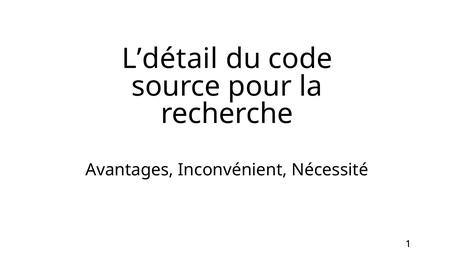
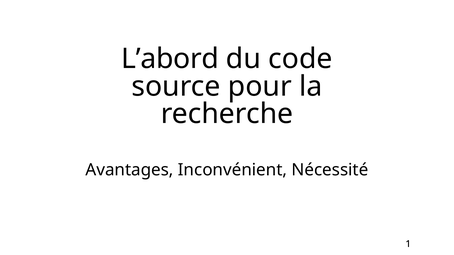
L’détail: L’détail -> L’abord
